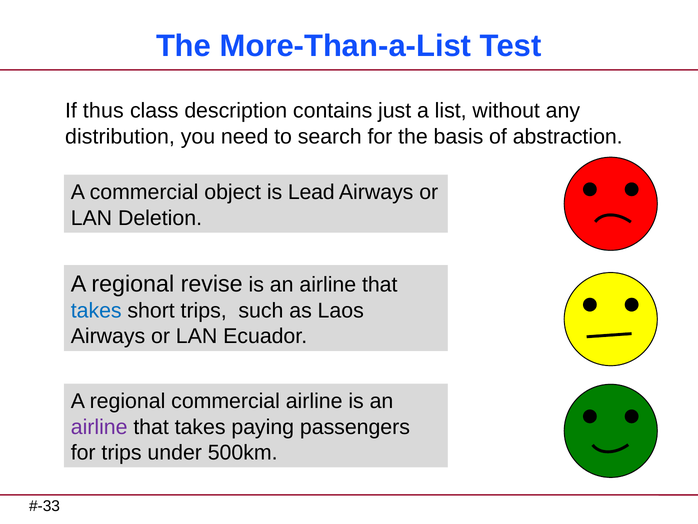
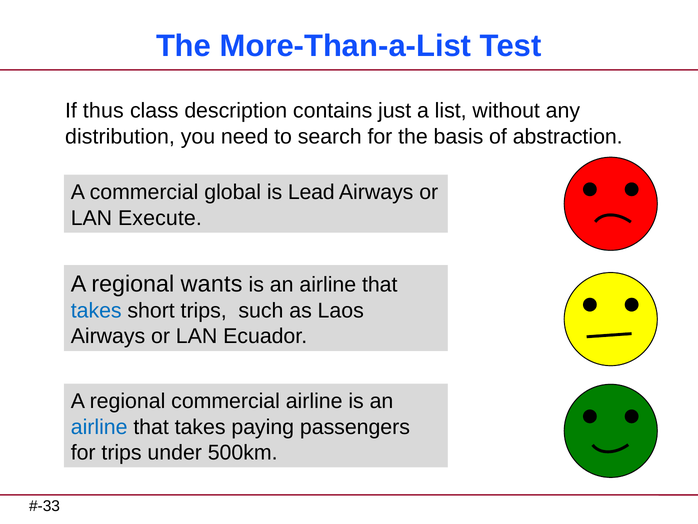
object: object -> global
Deletion: Deletion -> Execute
revise: revise -> wants
airline at (99, 427) colour: purple -> blue
